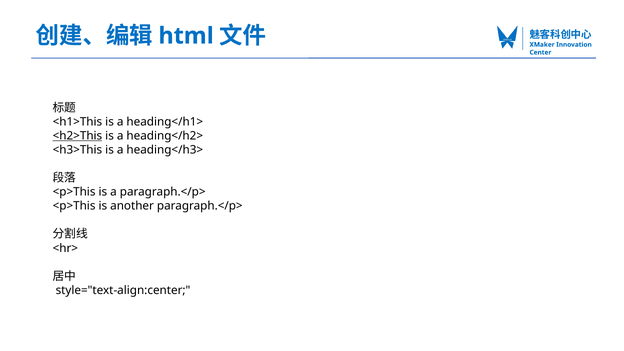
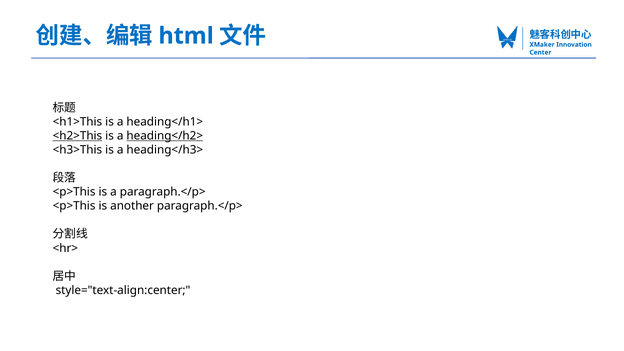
heading</h2> underline: none -> present
